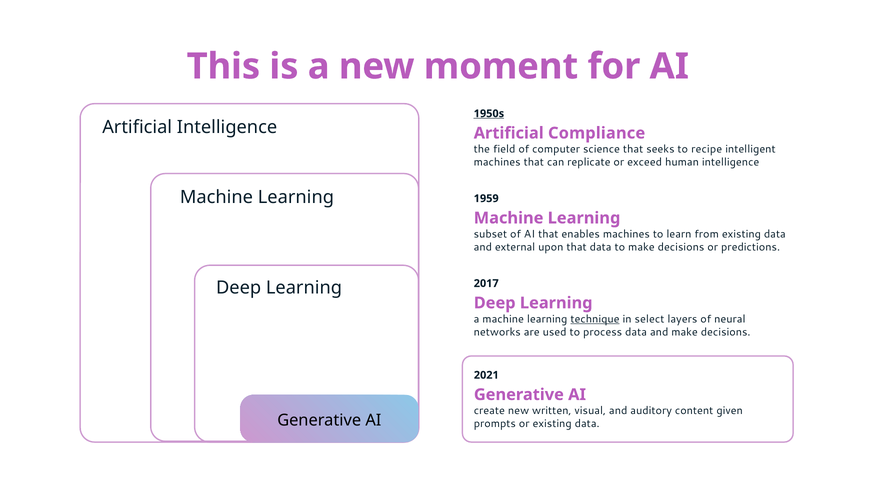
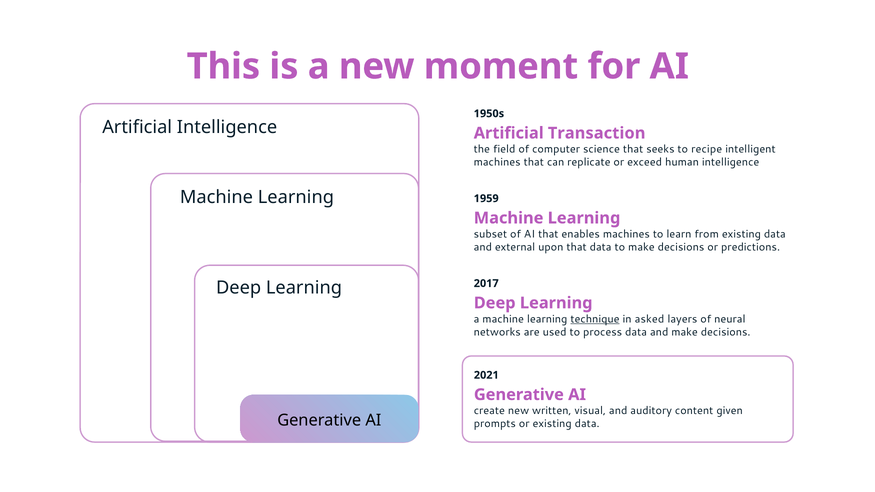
1950s underline: present -> none
Compliance: Compliance -> Transaction
select: select -> asked
